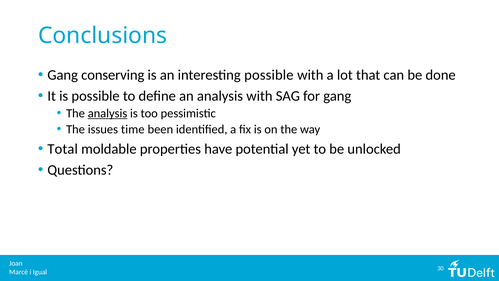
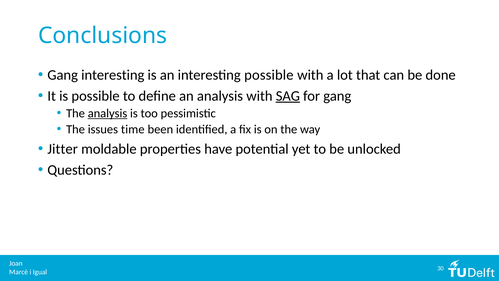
Gang conserving: conserving -> interesting
SAG underline: none -> present
Total: Total -> Jitter
